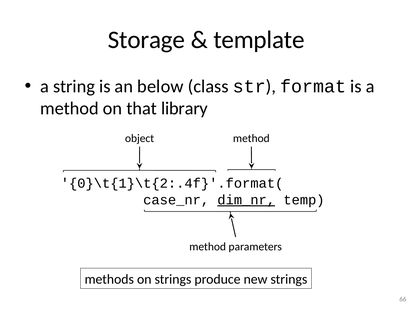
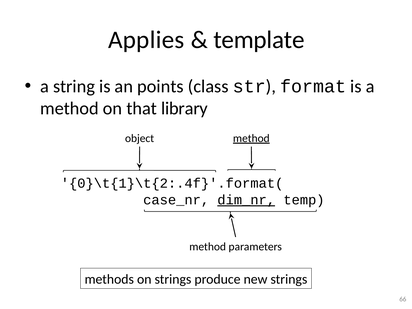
Storage: Storage -> Applies
below: below -> points
method at (251, 138) underline: none -> present
